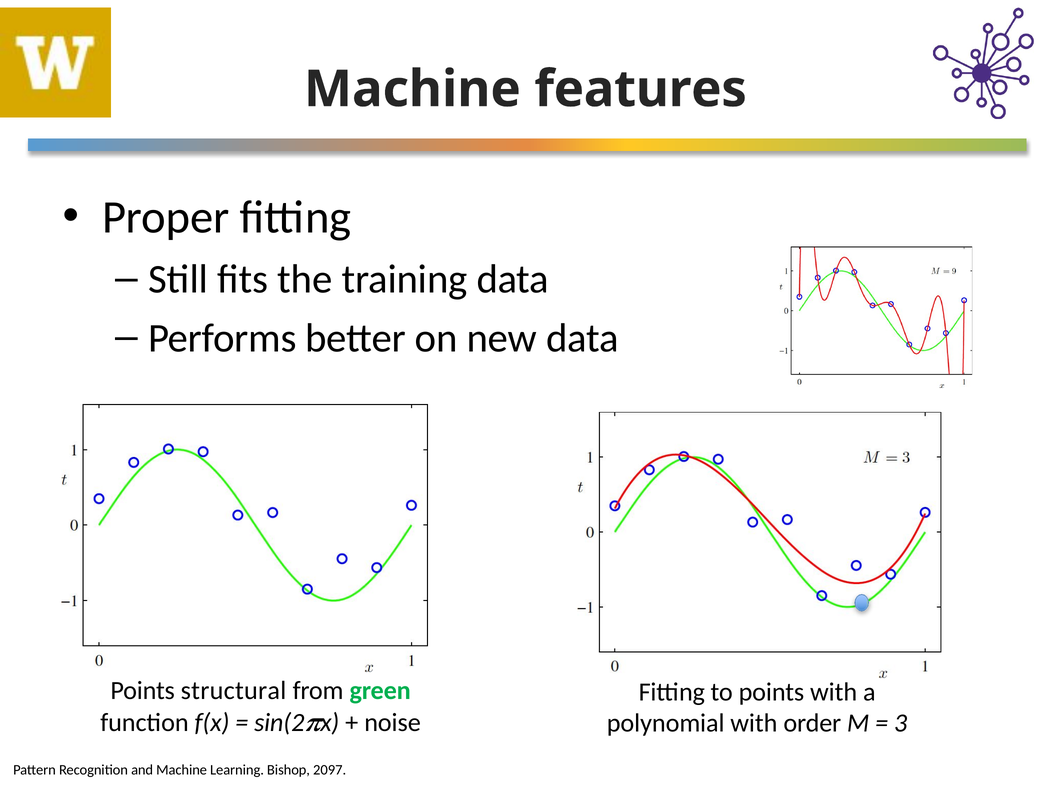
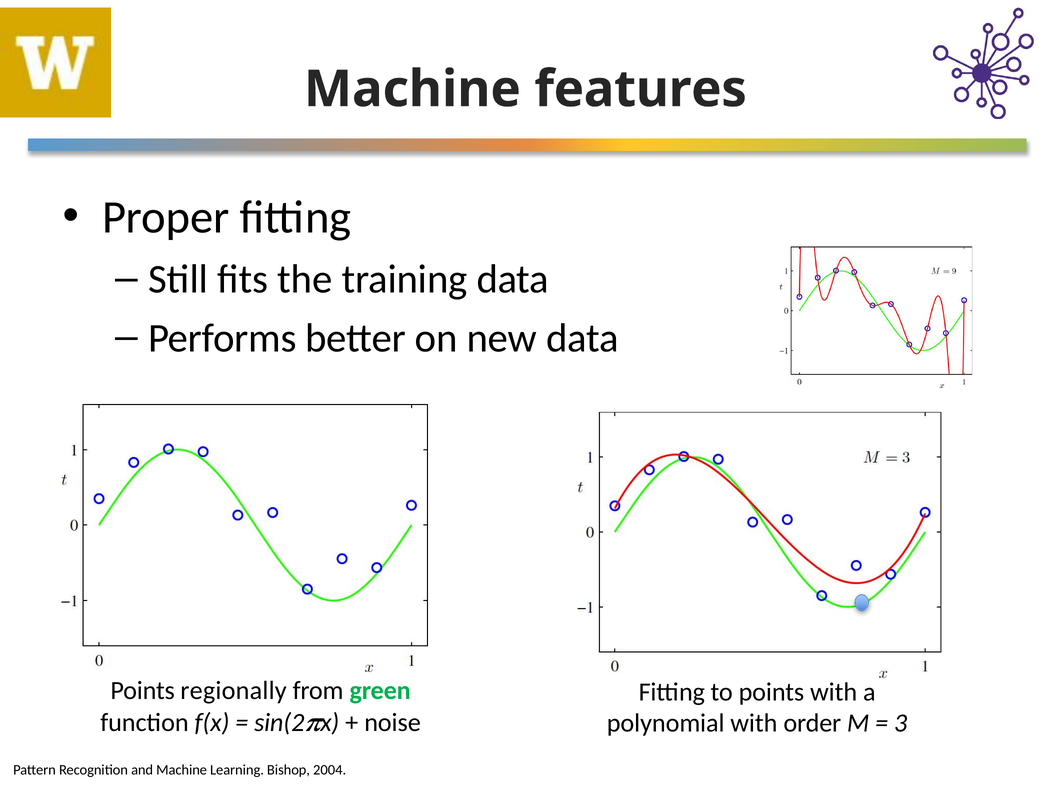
structural: structural -> regionally
2097: 2097 -> 2004
